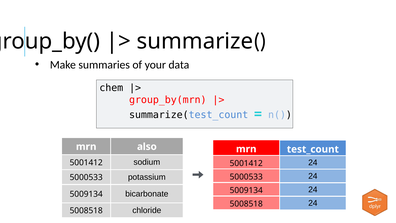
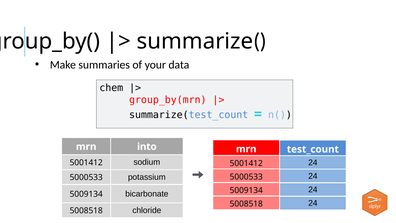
also: also -> into
